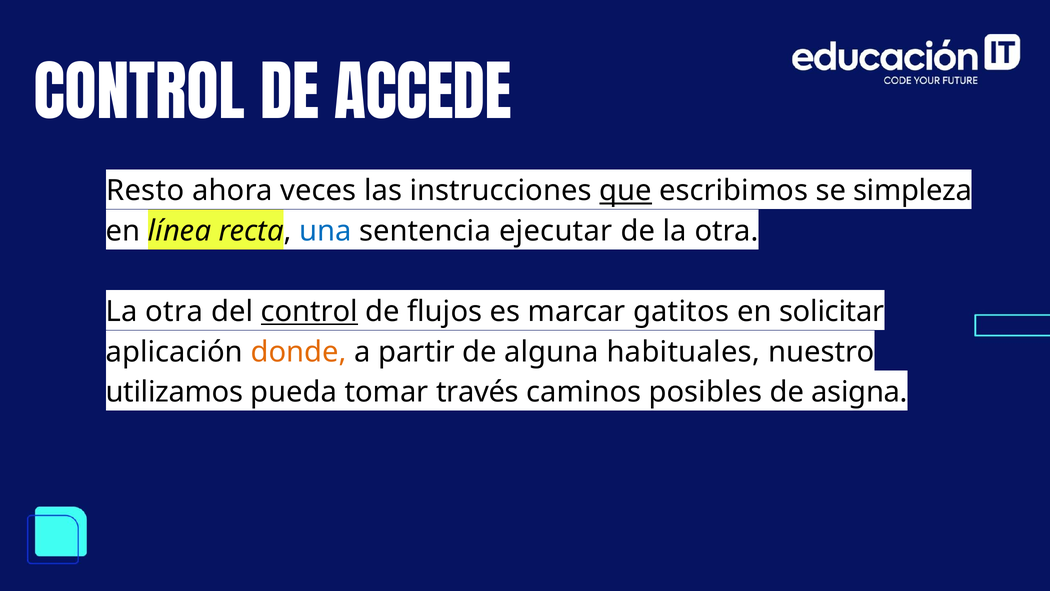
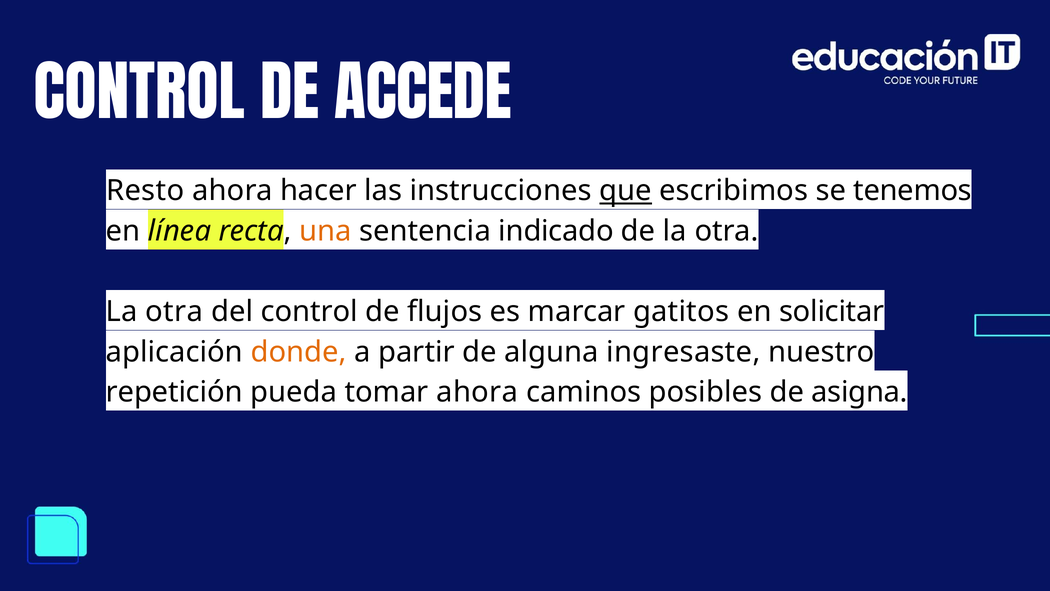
veces: veces -> hacer
simpleza: simpleza -> tenemos
una colour: blue -> orange
ejecutar: ejecutar -> indicado
control at (309, 312) underline: present -> none
habituales: habituales -> ingresaste
utilizamos: utilizamos -> repetición
tomar través: través -> ahora
